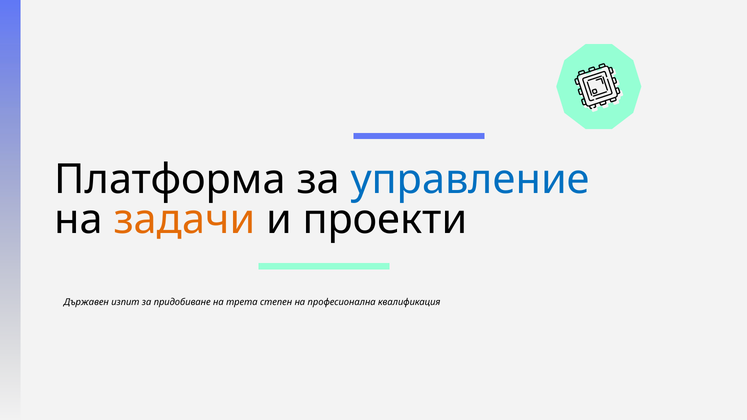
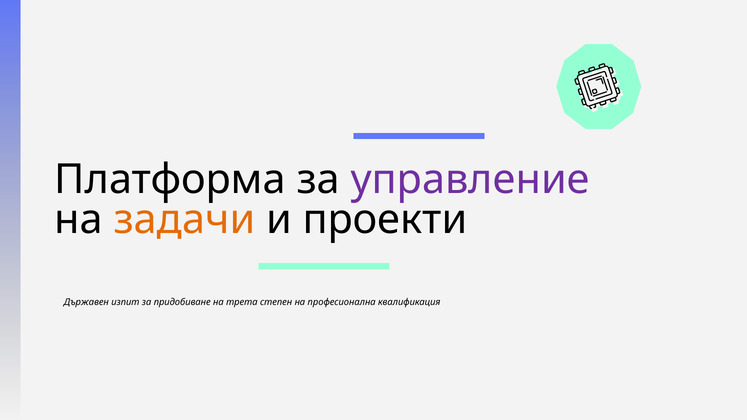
управление colour: blue -> purple
